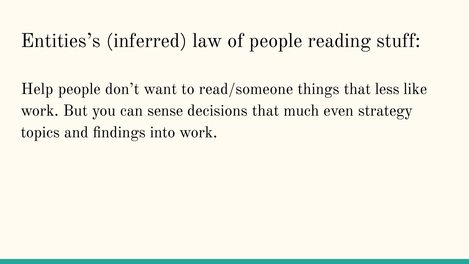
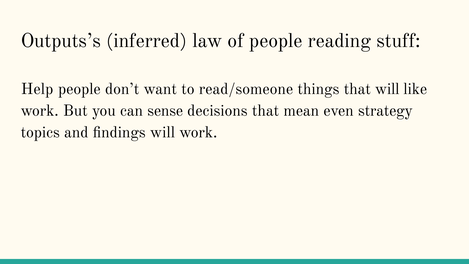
Entities’s: Entities’s -> Outputs’s
that less: less -> will
much: much -> mean
findings into: into -> will
